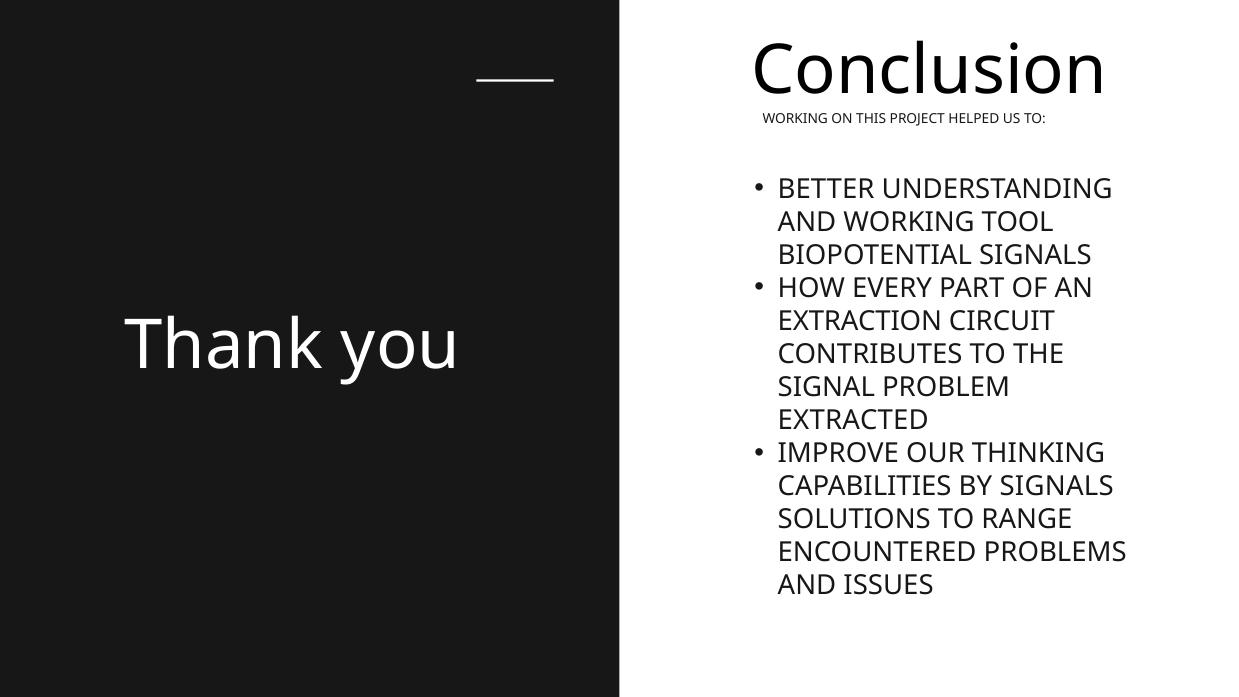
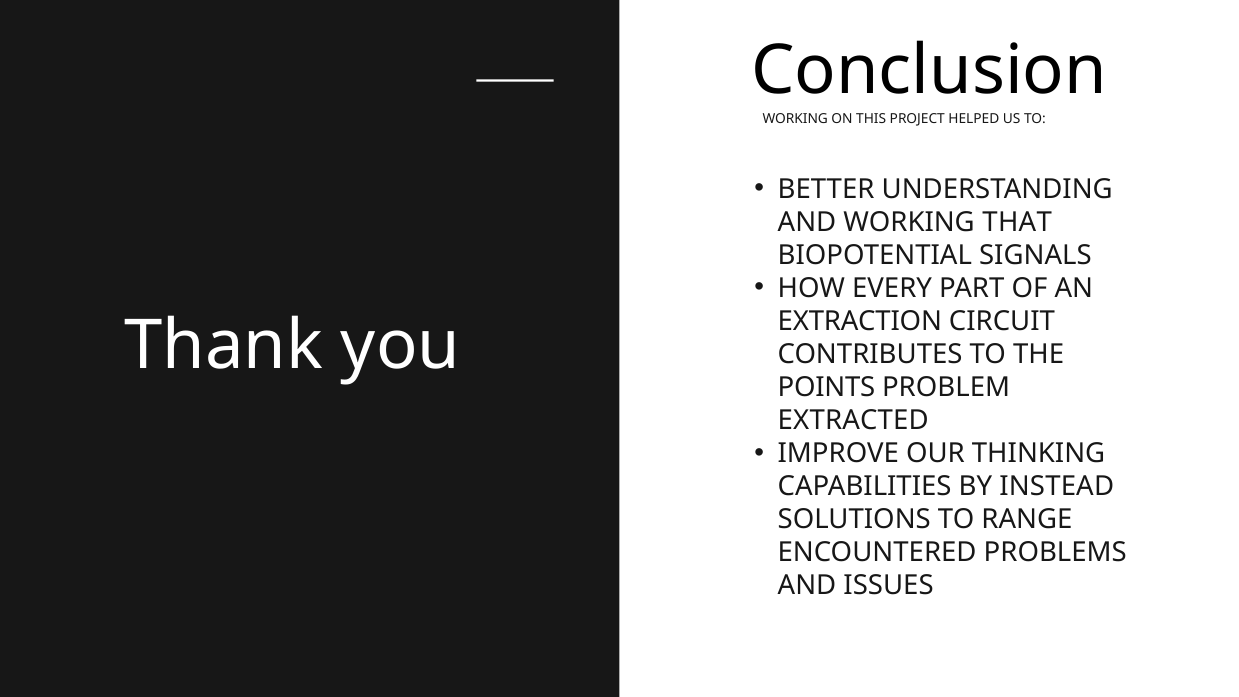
TOOL: TOOL -> THAT
SIGNAL: SIGNAL -> POINTS
BY SIGNALS: SIGNALS -> INSTEAD
